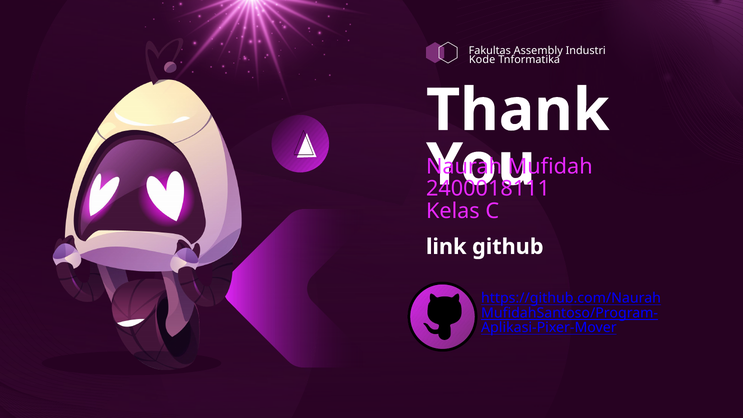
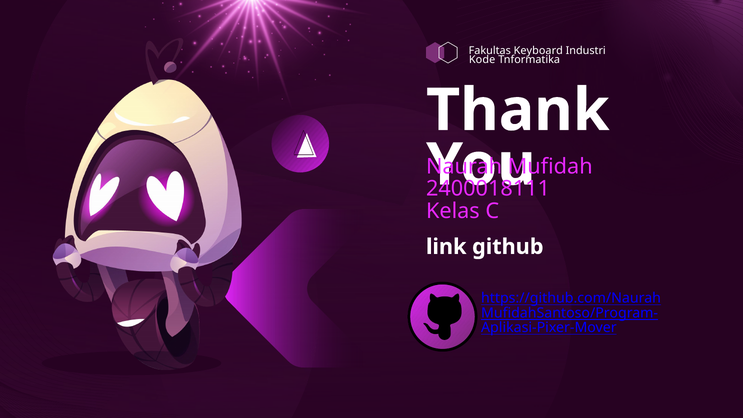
Assembly: Assembly -> Keyboard
